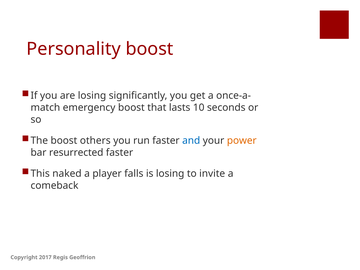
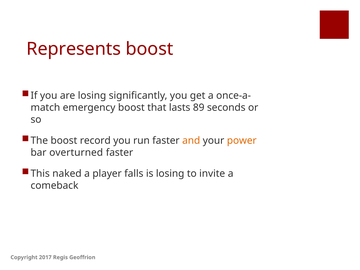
Personality: Personality -> Represents
10: 10 -> 89
others: others -> record
and colour: blue -> orange
resurrected: resurrected -> overturned
